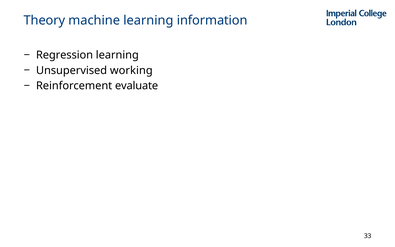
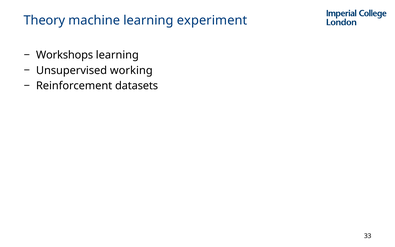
information: information -> experiment
Regression: Regression -> Workshops
evaluate: evaluate -> datasets
